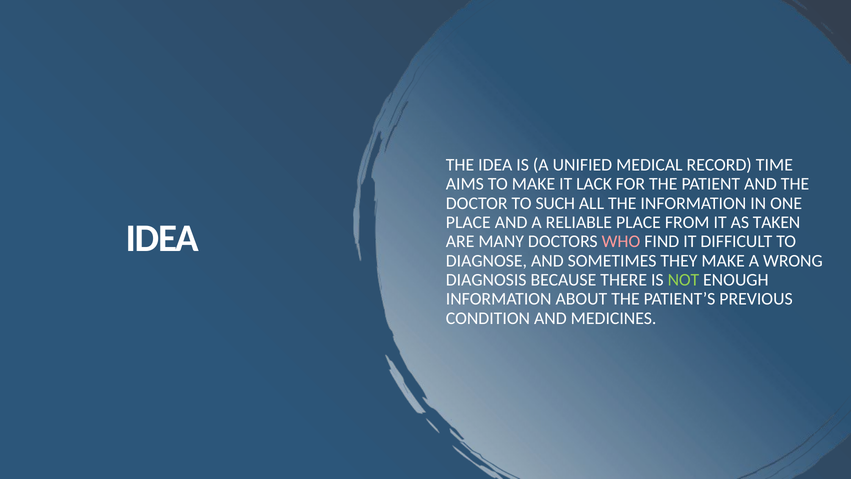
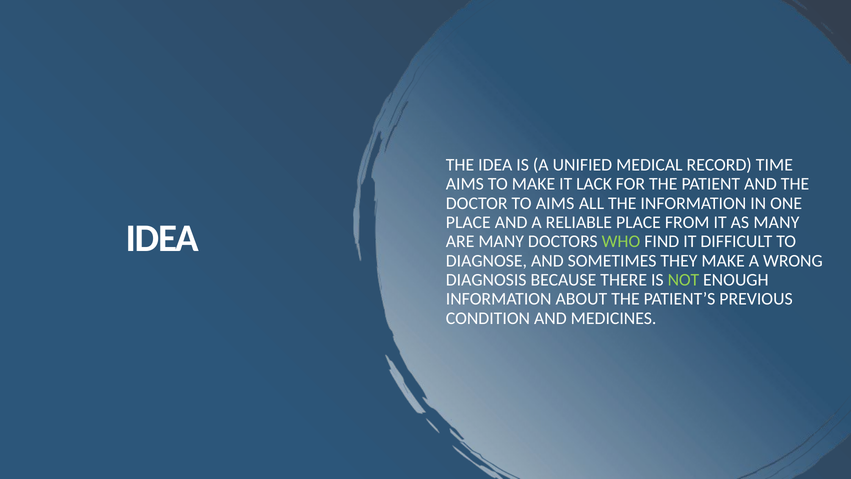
TO SUCH: SUCH -> AIMS
AS TAKEN: TAKEN -> MANY
WHO colour: pink -> light green
